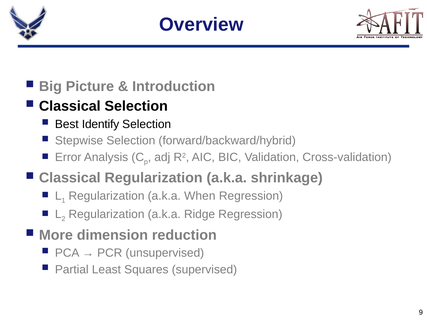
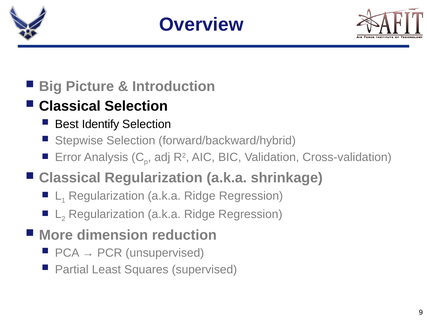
When at (200, 196): When -> Ridge
